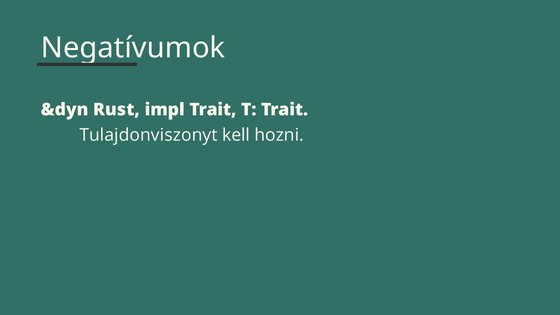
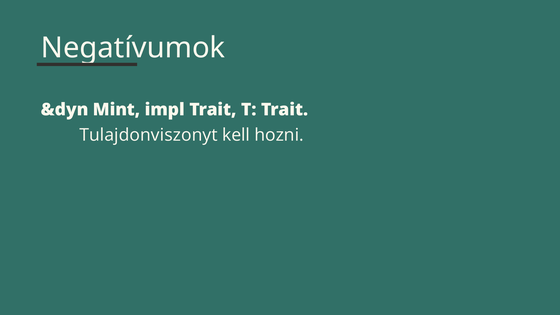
Rust: Rust -> Mint
